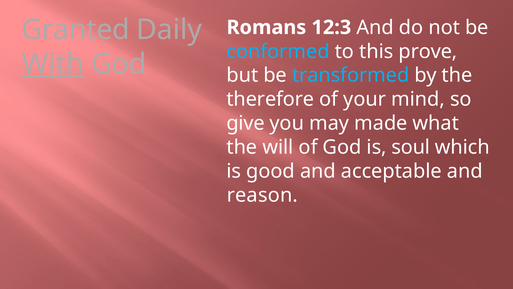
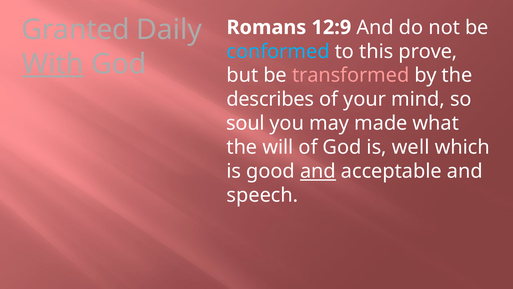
12:3: 12:3 -> 12:9
transformed colour: light blue -> pink
therefore: therefore -> describes
give: give -> soul
soul: soul -> well
and at (318, 171) underline: none -> present
reason: reason -> speech
